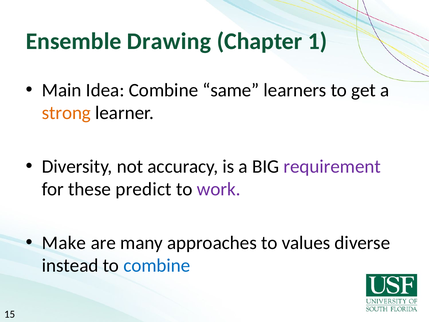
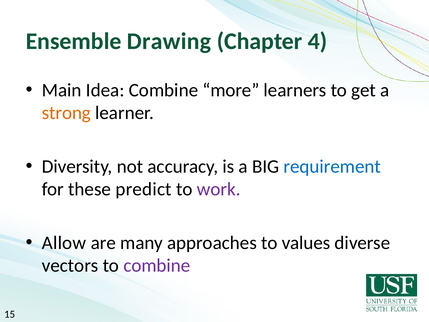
1: 1 -> 4
same: same -> more
requirement colour: purple -> blue
Make: Make -> Allow
instead: instead -> vectors
combine at (157, 265) colour: blue -> purple
